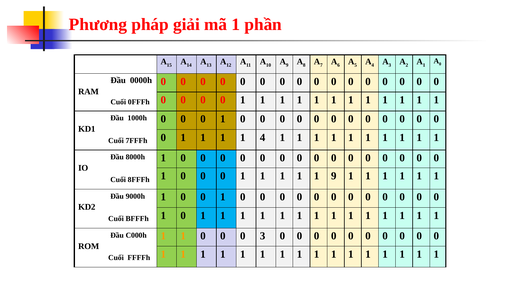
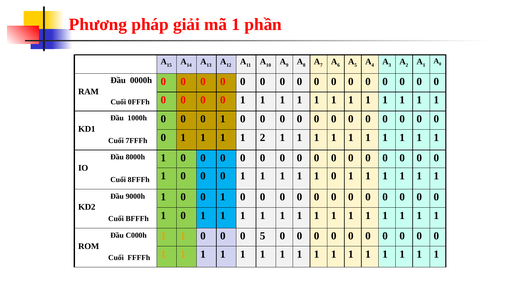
1 4: 4 -> 2
1 1 1 9: 9 -> 0
0 3: 3 -> 5
